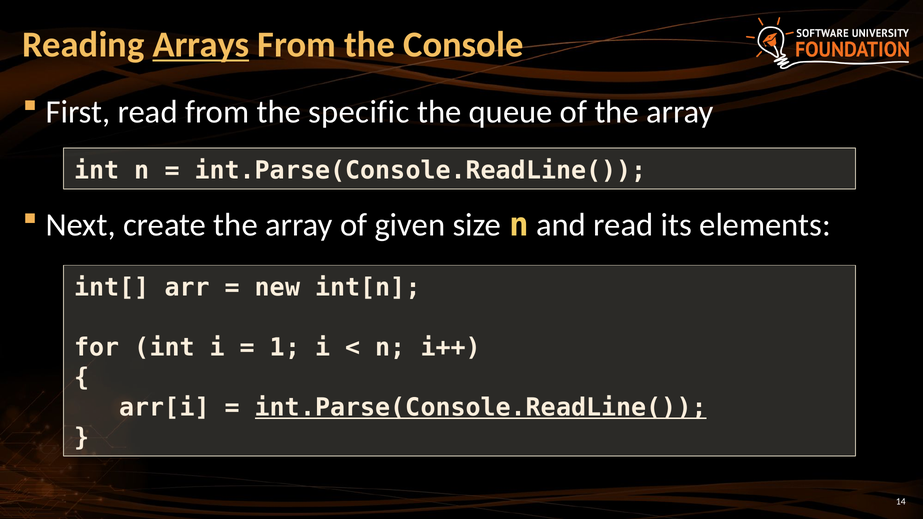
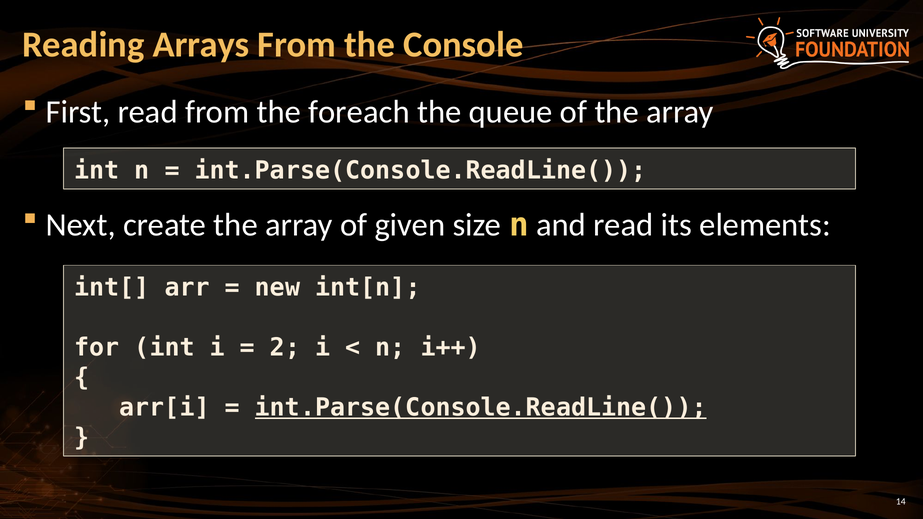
Arrays underline: present -> none
specific: specific -> foreach
1: 1 -> 2
